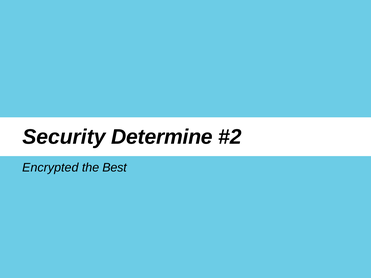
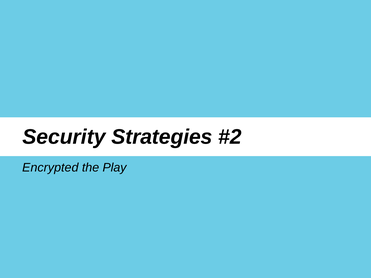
Determine: Determine -> Strategies
Best: Best -> Play
